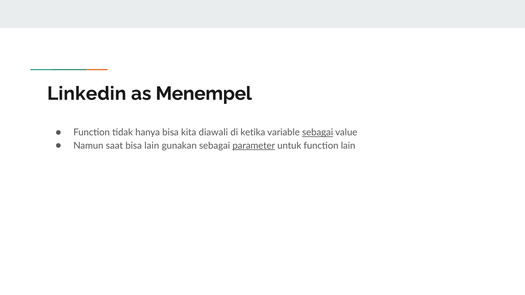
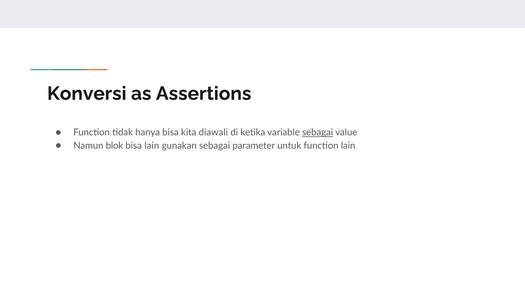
Linkedin: Linkedin -> Konversi
Menempel: Menempel -> Assertions
saat: saat -> blok
parameter underline: present -> none
